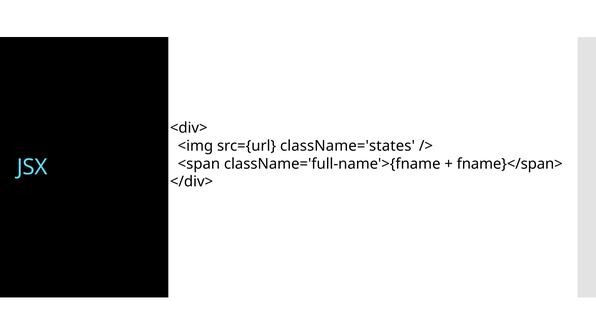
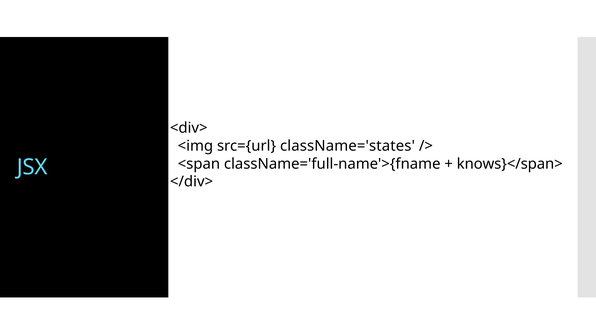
fname}</span>: fname}</span> -> knows}</span>
